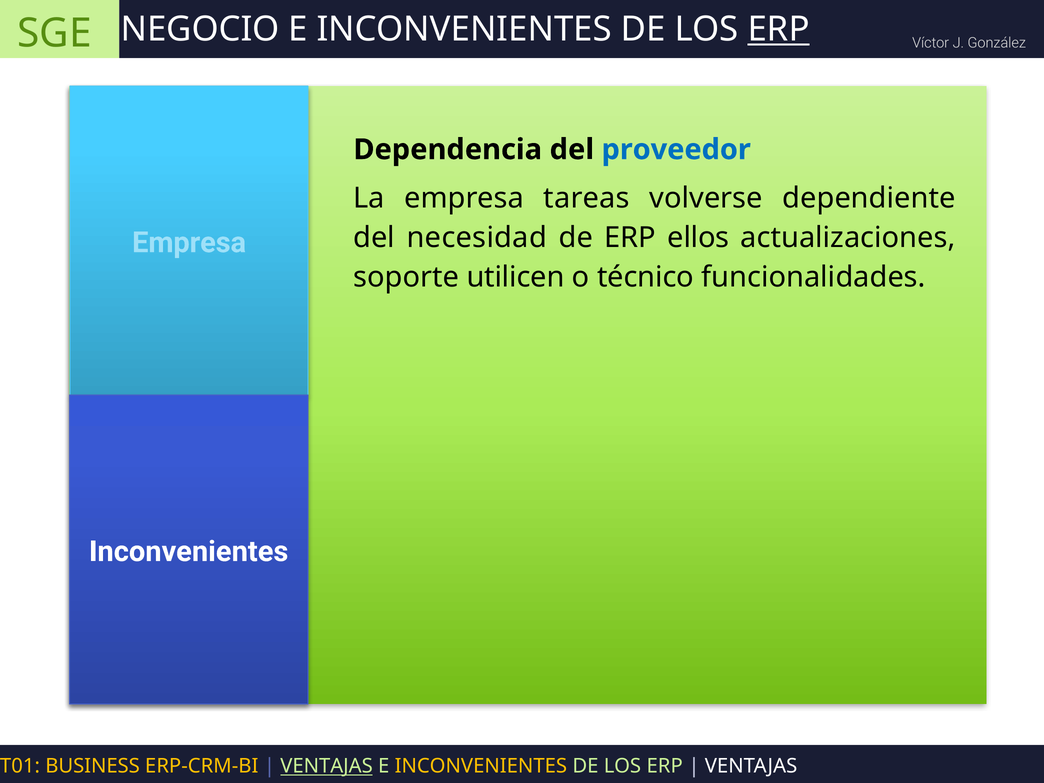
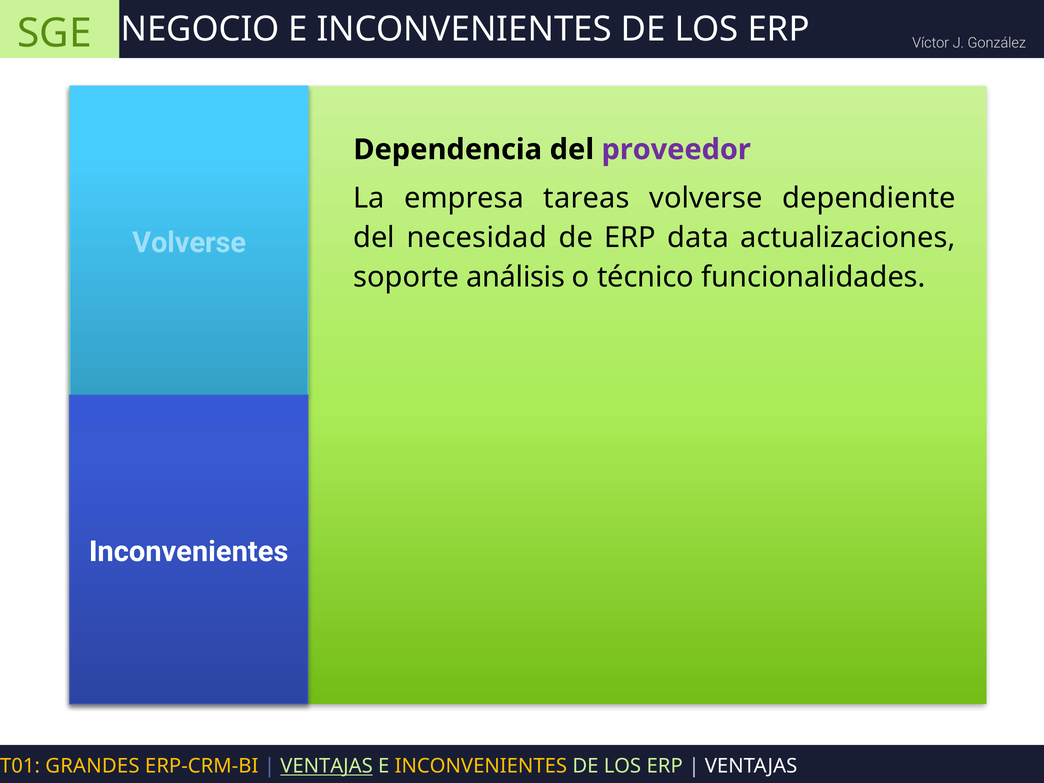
ERP at (779, 29) underline: present -> none
proveedor colour: blue -> purple
ellos: ellos -> data
Empresa at (189, 243): Empresa -> Volverse
utilicen: utilicen -> análisis
BUSINESS: BUSINESS -> GRANDES
